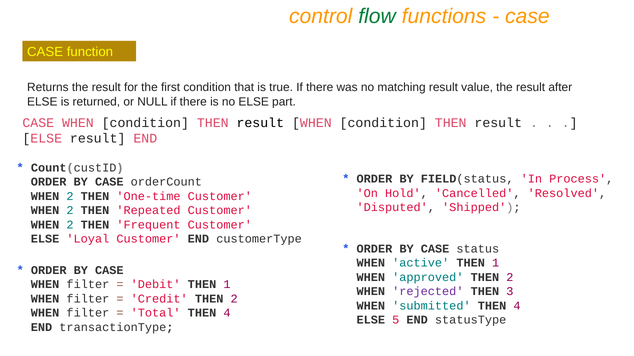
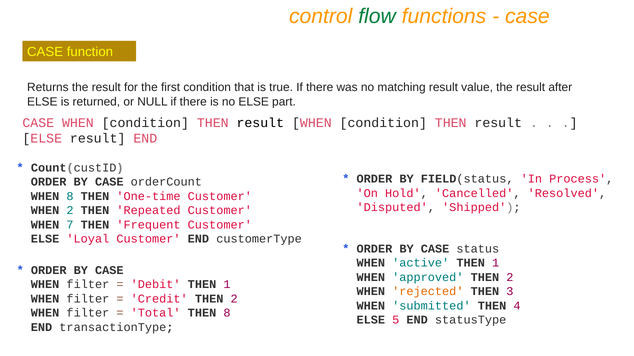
2 at (70, 196): 2 -> 8
2 at (70, 225): 2 -> 7
rejected colour: purple -> orange
Total THEN 4: 4 -> 8
